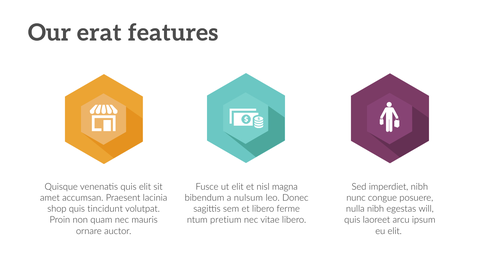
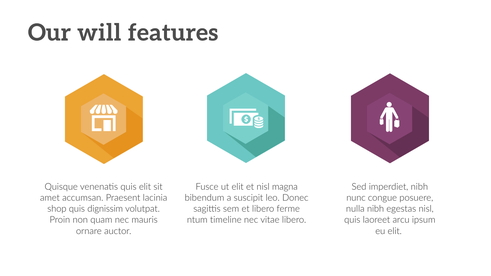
erat: erat -> will
nulsum: nulsum -> suscipit
tincidunt: tincidunt -> dignissim
egestas will: will -> nisl
pretium: pretium -> timeline
